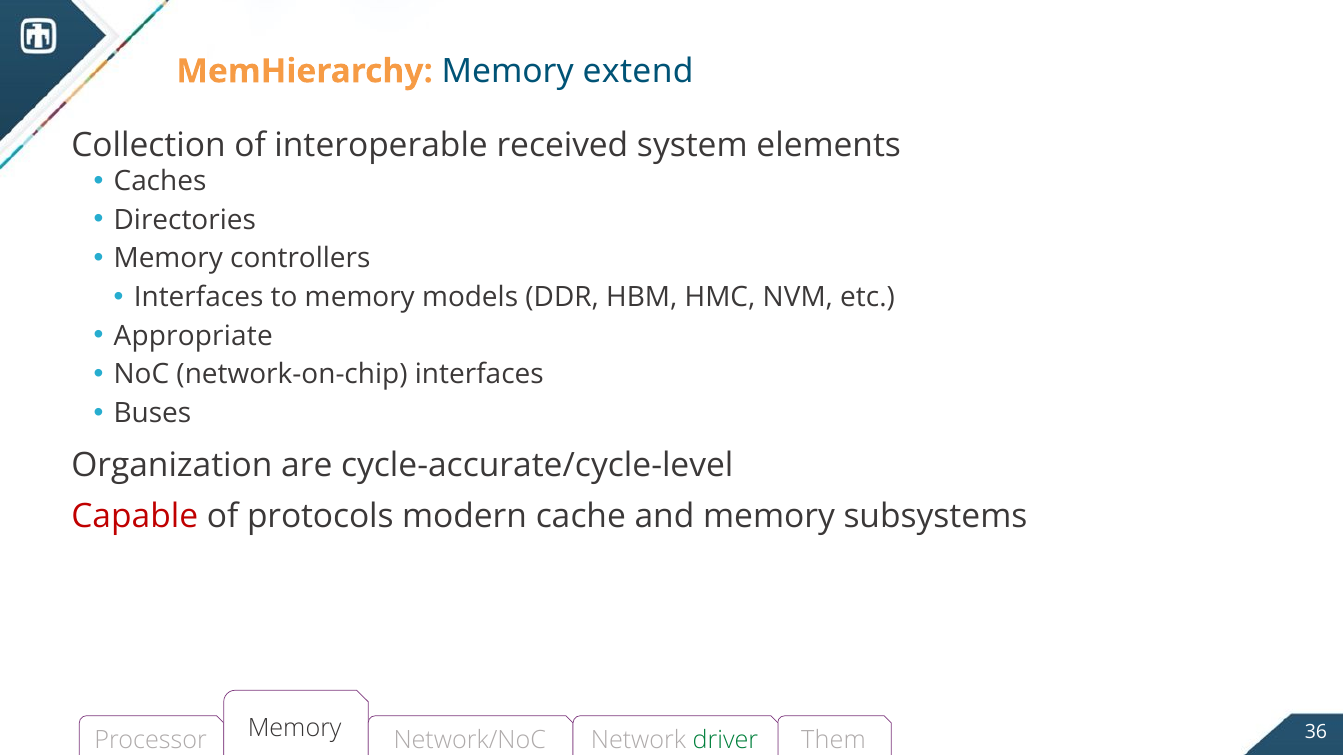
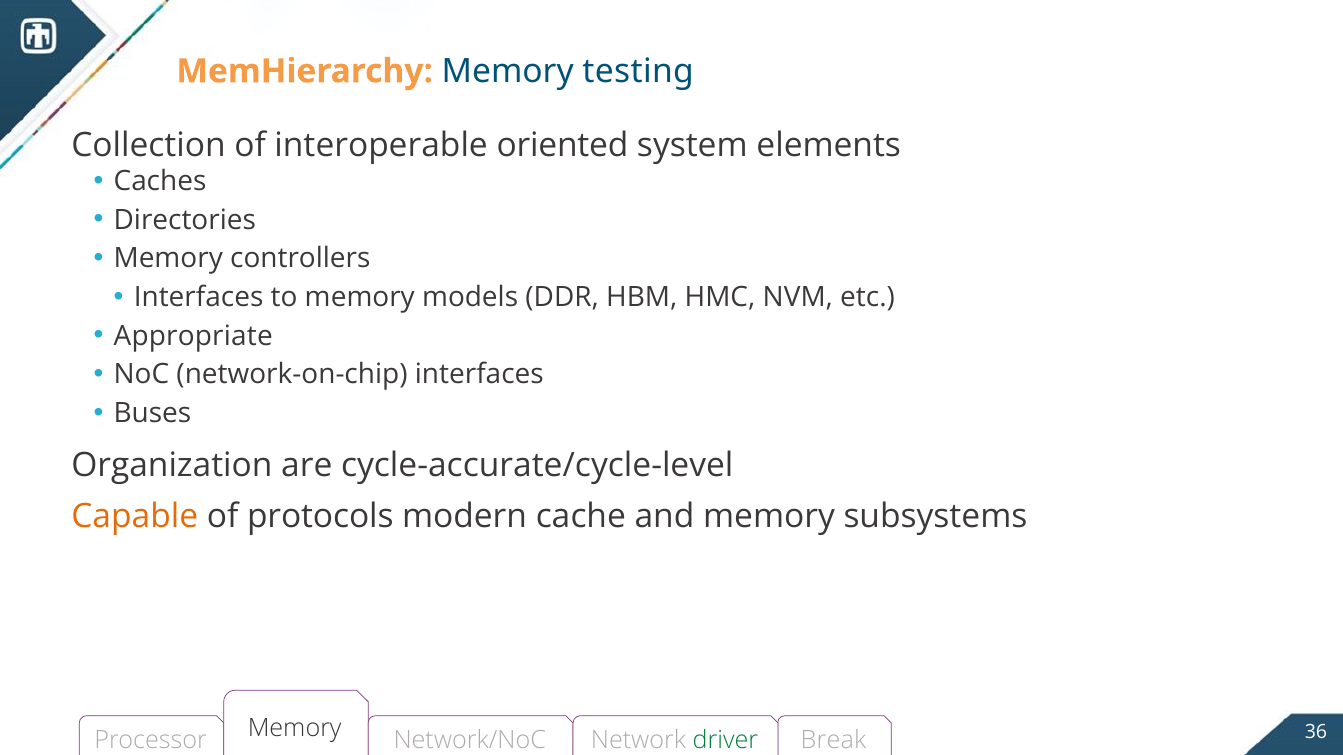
extend: extend -> testing
received: received -> oriented
Capable colour: red -> orange
Them: Them -> Break
